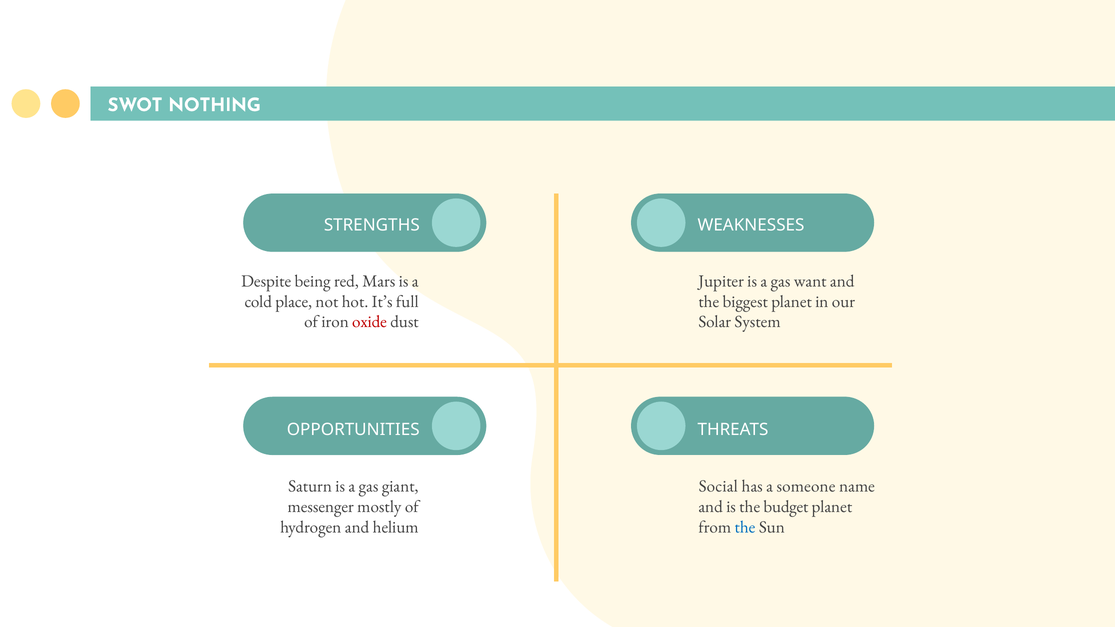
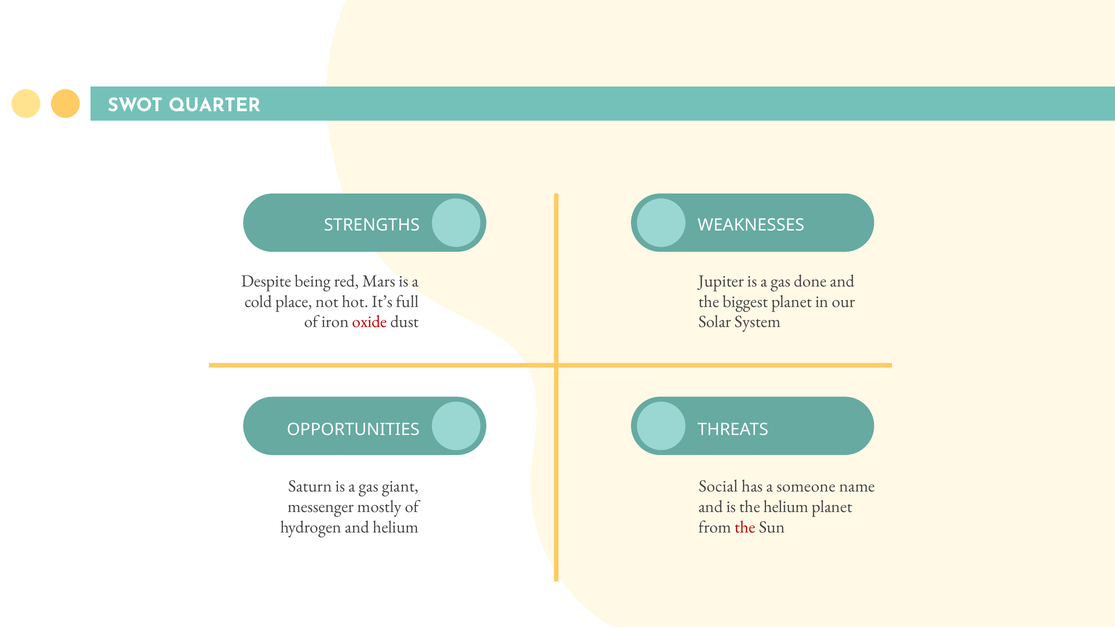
NOTHING: NOTHING -> QUARTER
want: want -> done
the budget: budget -> helium
the at (745, 527) colour: blue -> red
